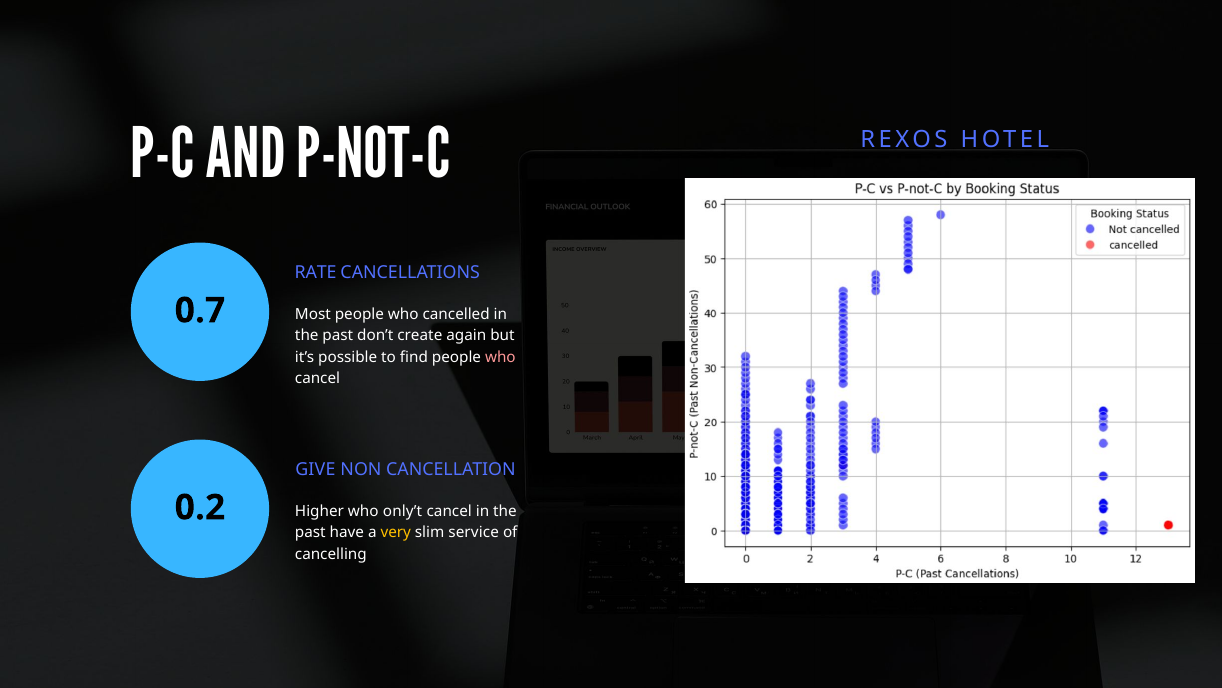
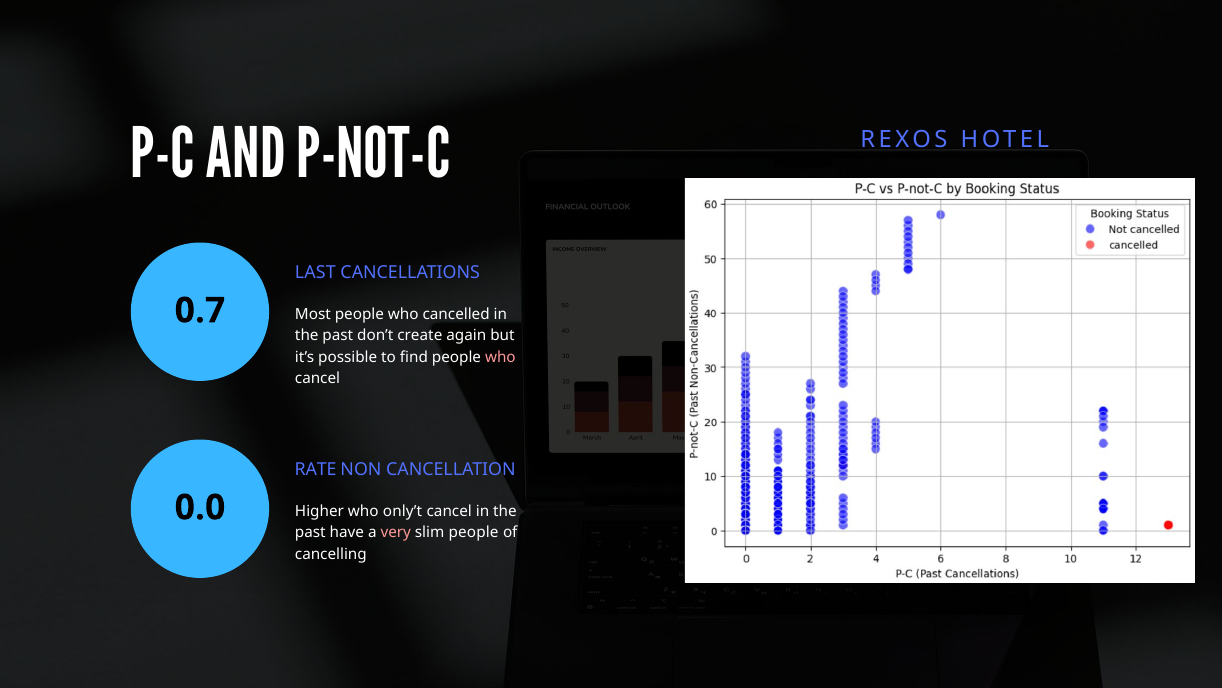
RATE: RATE -> LAST
GIVE: GIVE -> RATE
0.2: 0.2 -> 0.0
very colour: yellow -> pink
slim service: service -> people
